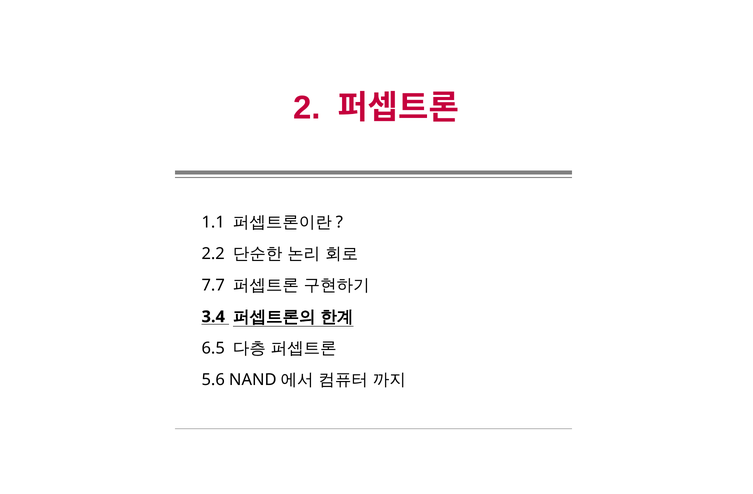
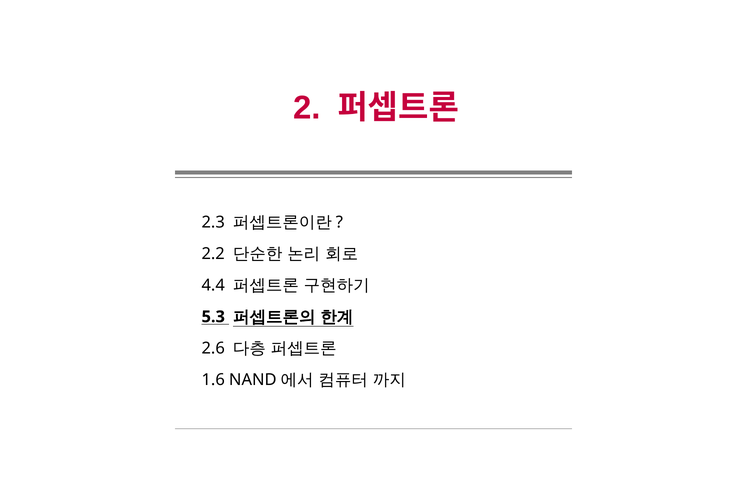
1.1: 1.1 -> 2.3
7.7: 7.7 -> 4.4
3.4: 3.4 -> 5.3
6.5: 6.5 -> 2.6
5.6: 5.6 -> 1.6
